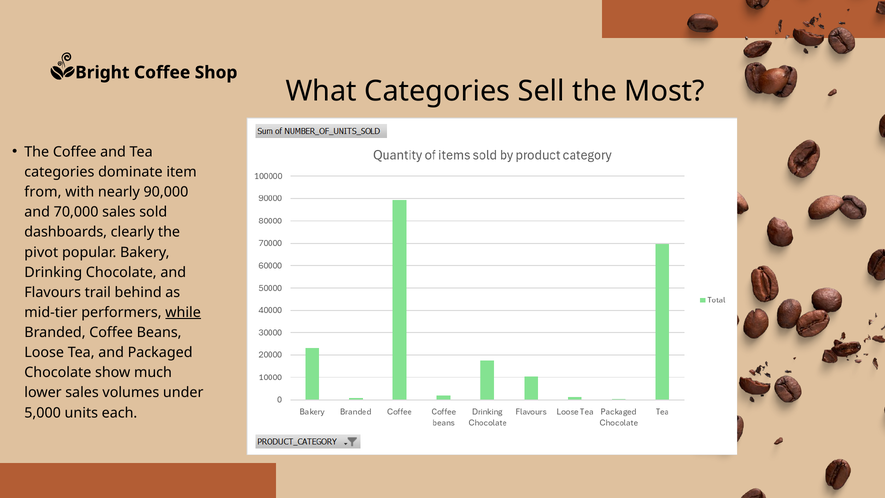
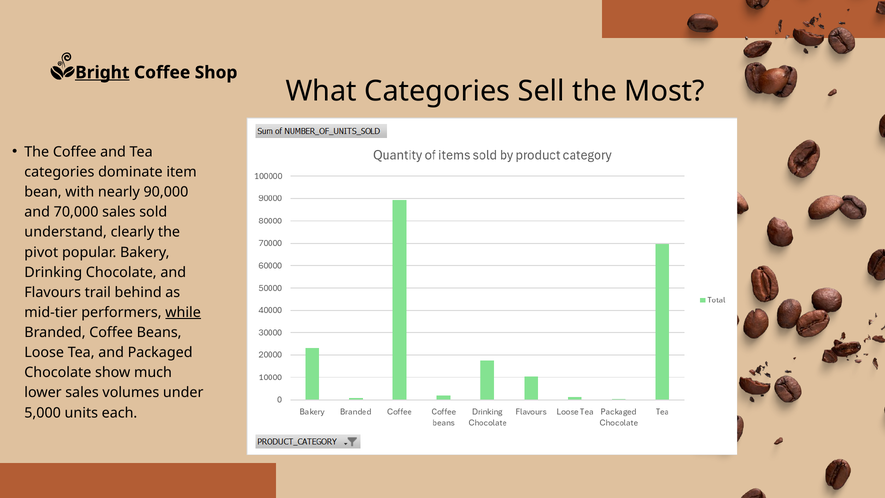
Bright underline: none -> present
from: from -> bean
dashboards: dashboards -> understand
